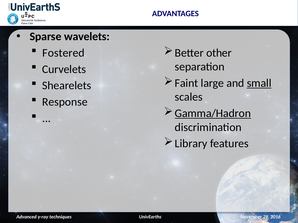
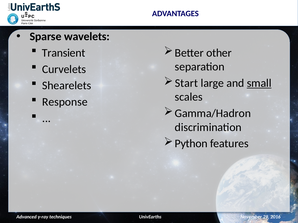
Fostered: Fostered -> Transient
Faint: Faint -> Start
Gamma/Hadron underline: present -> none
Library: Library -> Python
